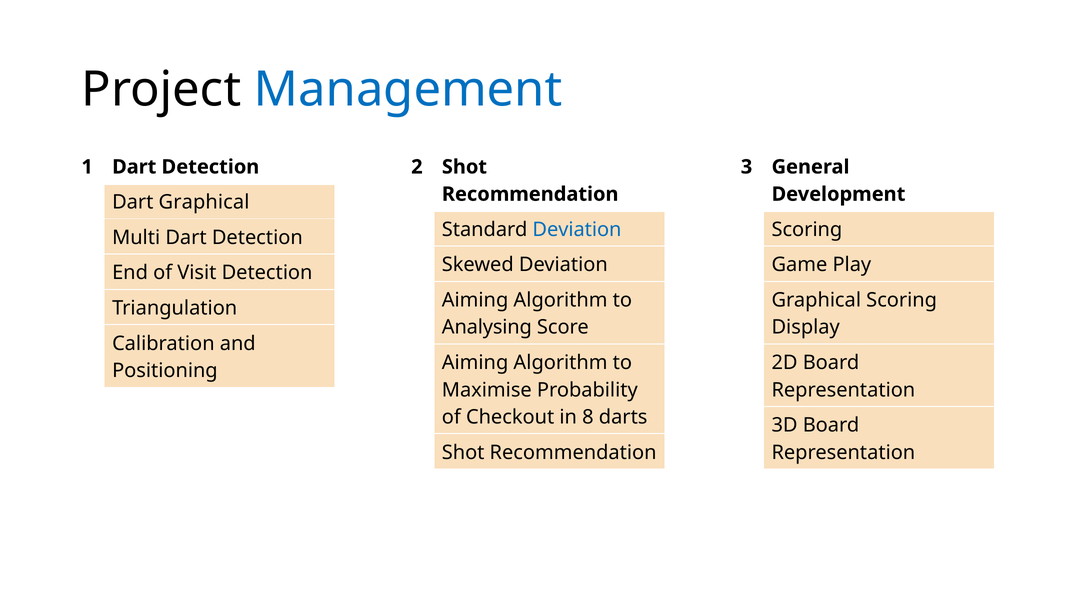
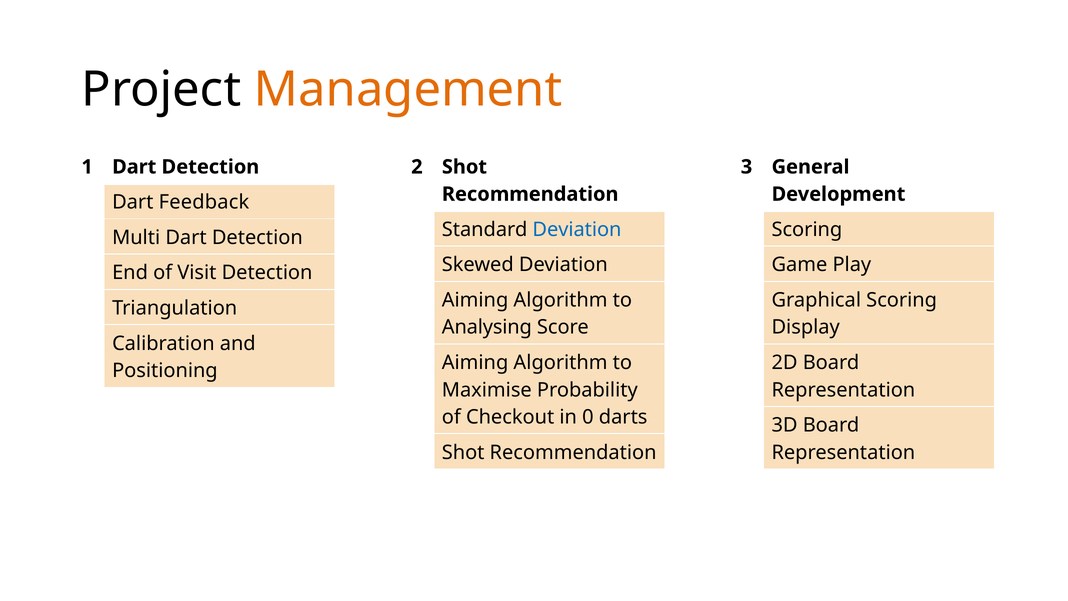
Management colour: blue -> orange
Dart Graphical: Graphical -> Feedback
8: 8 -> 0
